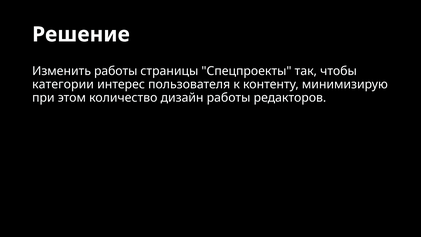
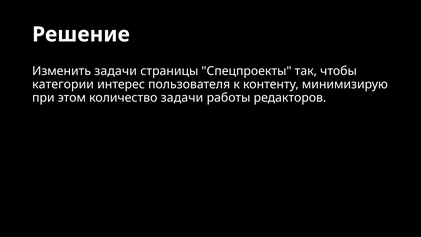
Изменить работы: работы -> задачи
количество дизайн: дизайн -> задачи
